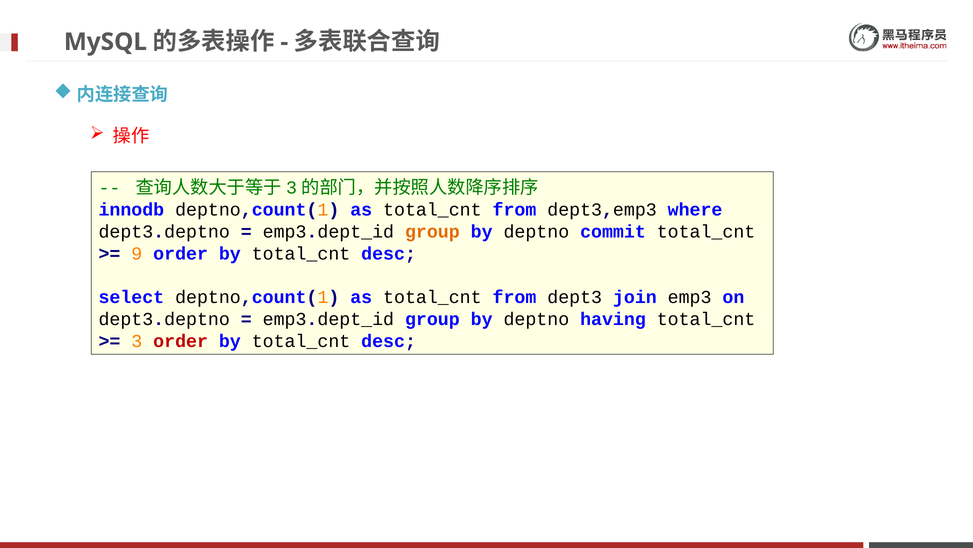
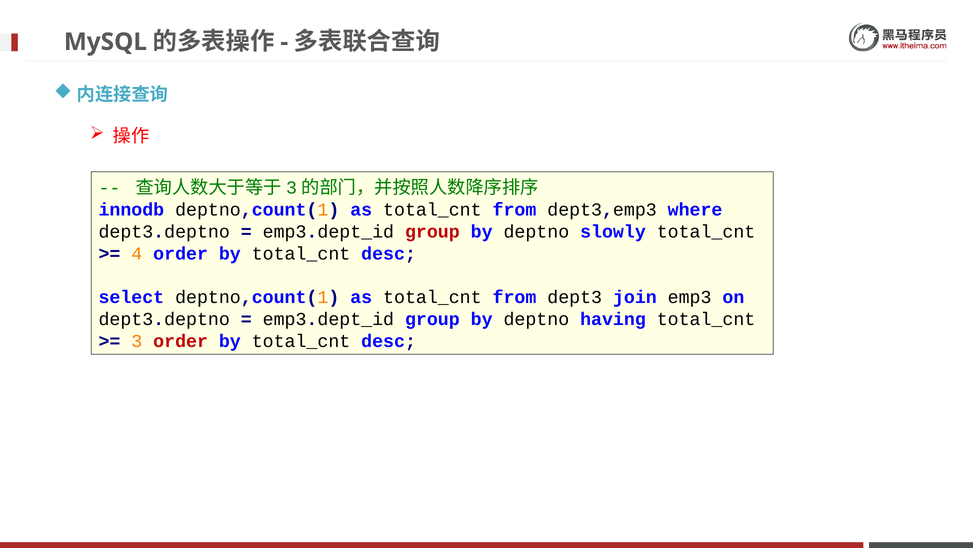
group at (432, 231) colour: orange -> red
commit: commit -> slowly
9: 9 -> 4
